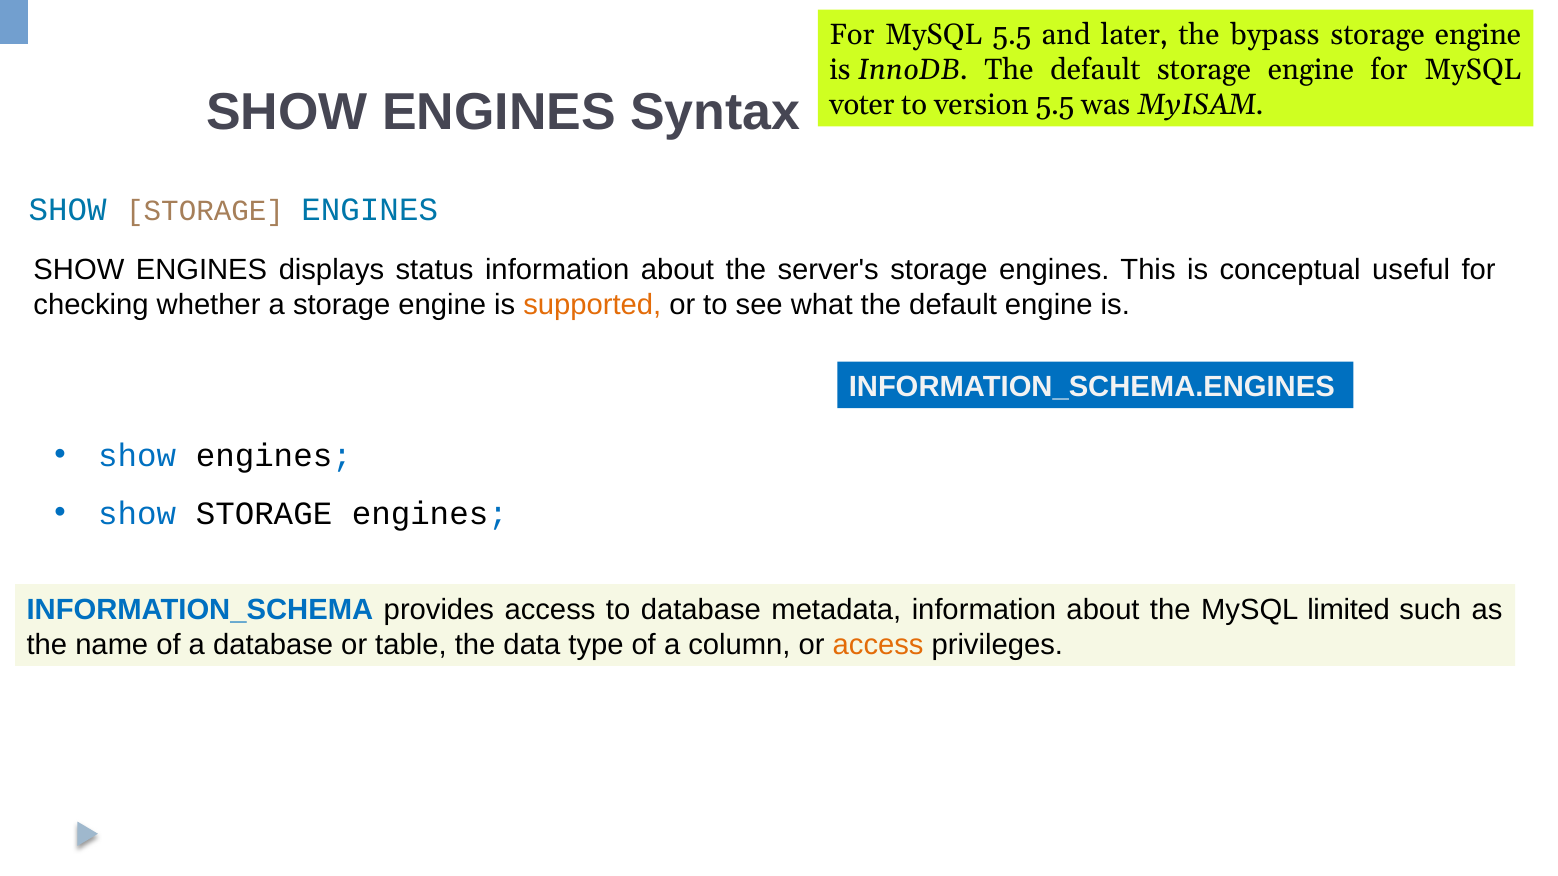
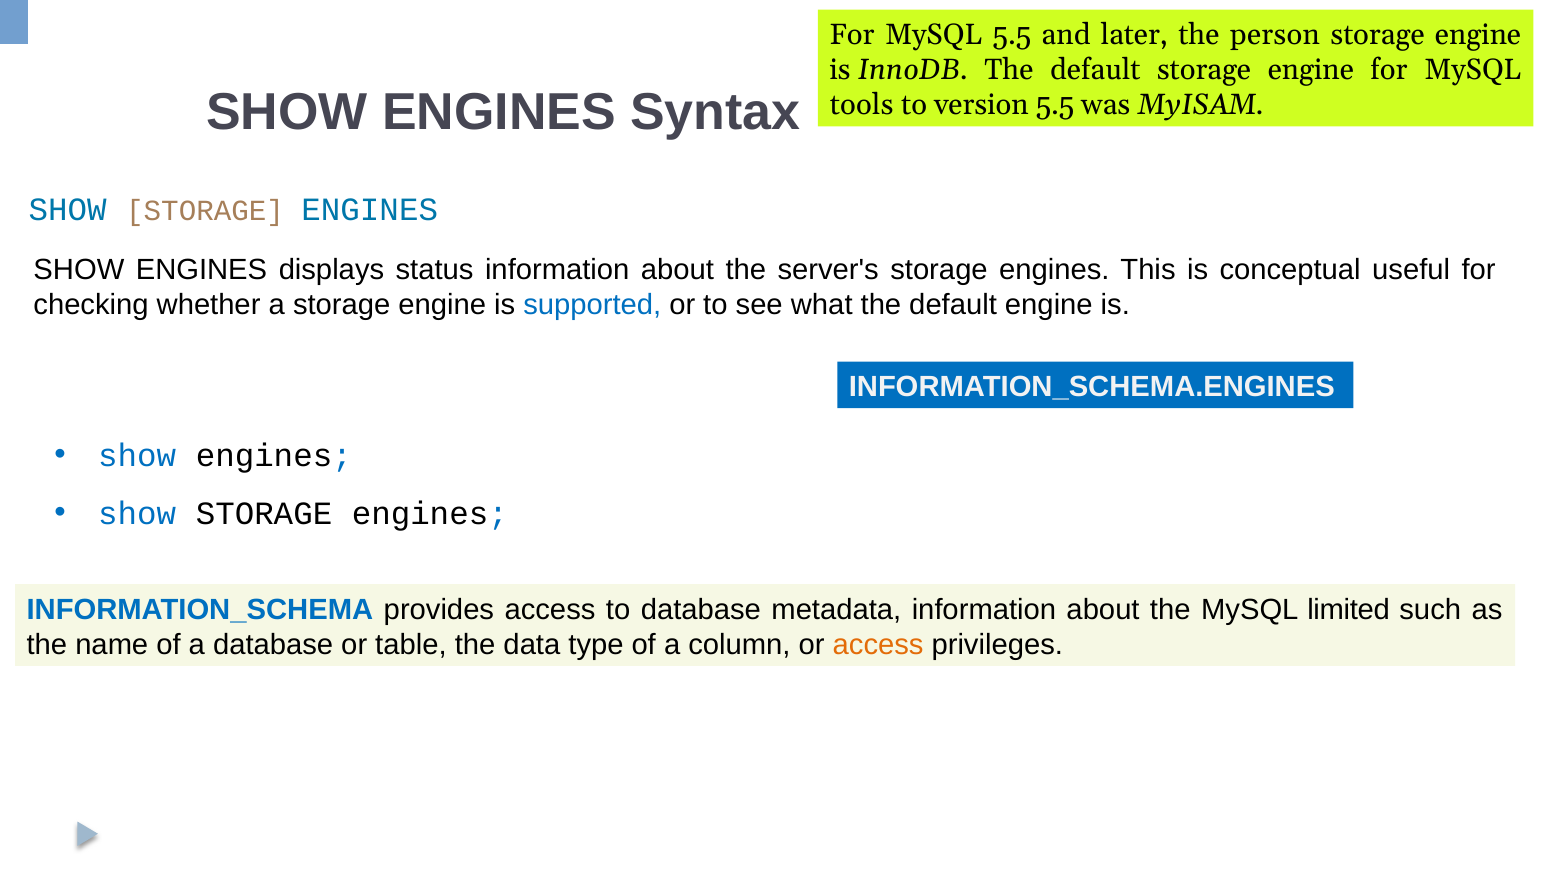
bypass: bypass -> person
voter: voter -> tools
supported colour: orange -> blue
